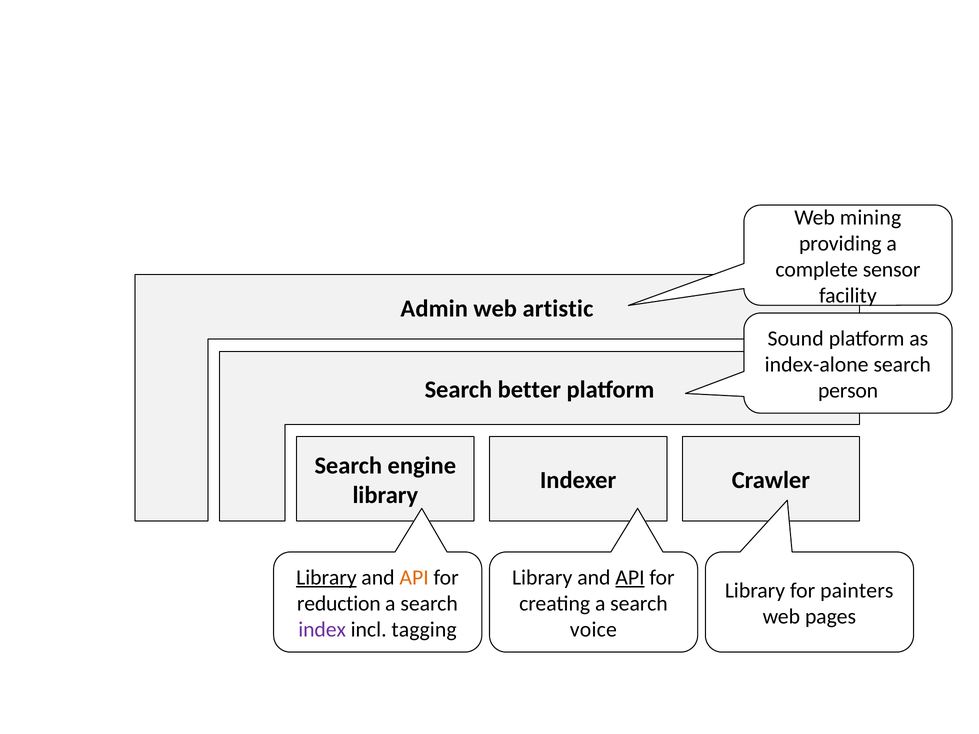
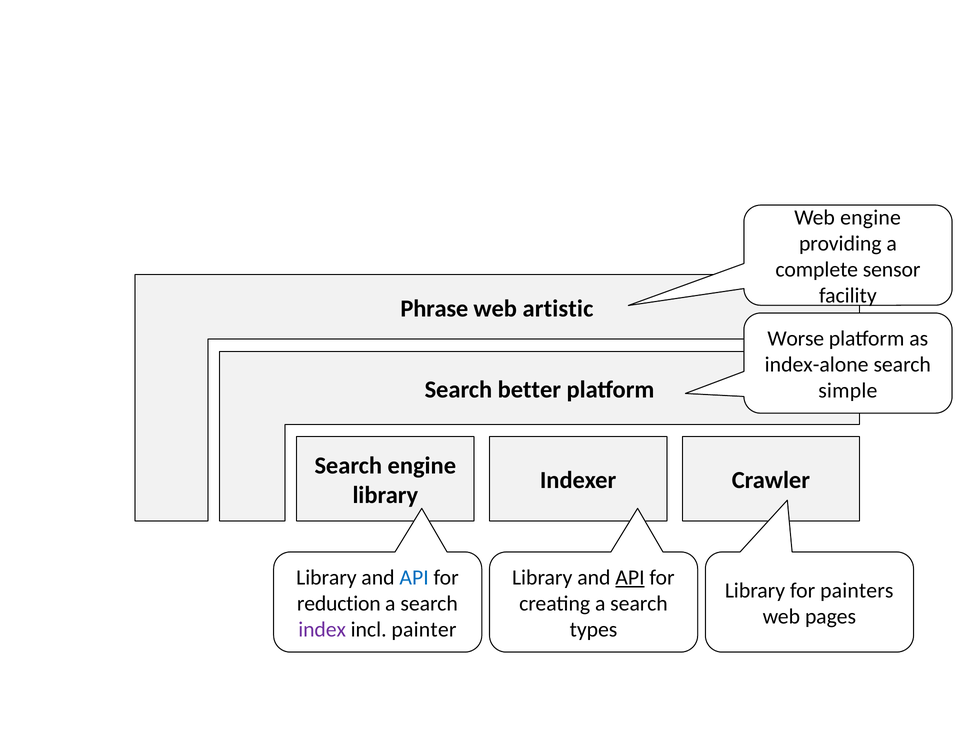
Web mining: mining -> engine
Admin: Admin -> Phrase
Sound: Sound -> Worse
person: person -> simple
Library at (326, 578) underline: present -> none
API at (414, 578) colour: orange -> blue
tagging: tagging -> painter
voice: voice -> types
